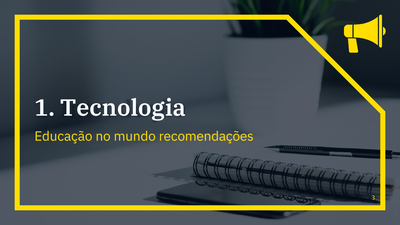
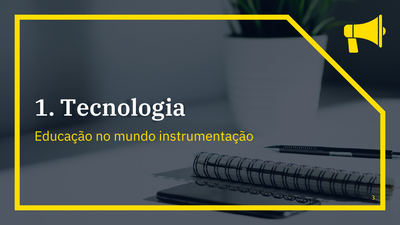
recomendações: recomendações -> instrumentação
